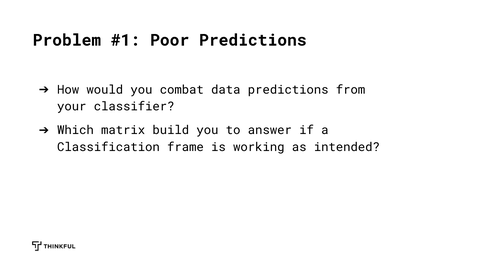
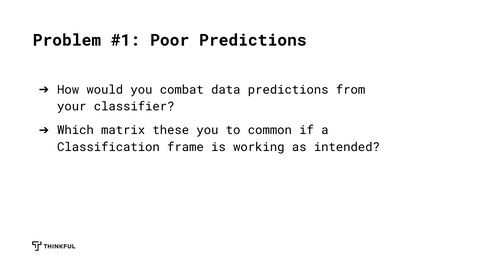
build: build -> these
answer: answer -> common
